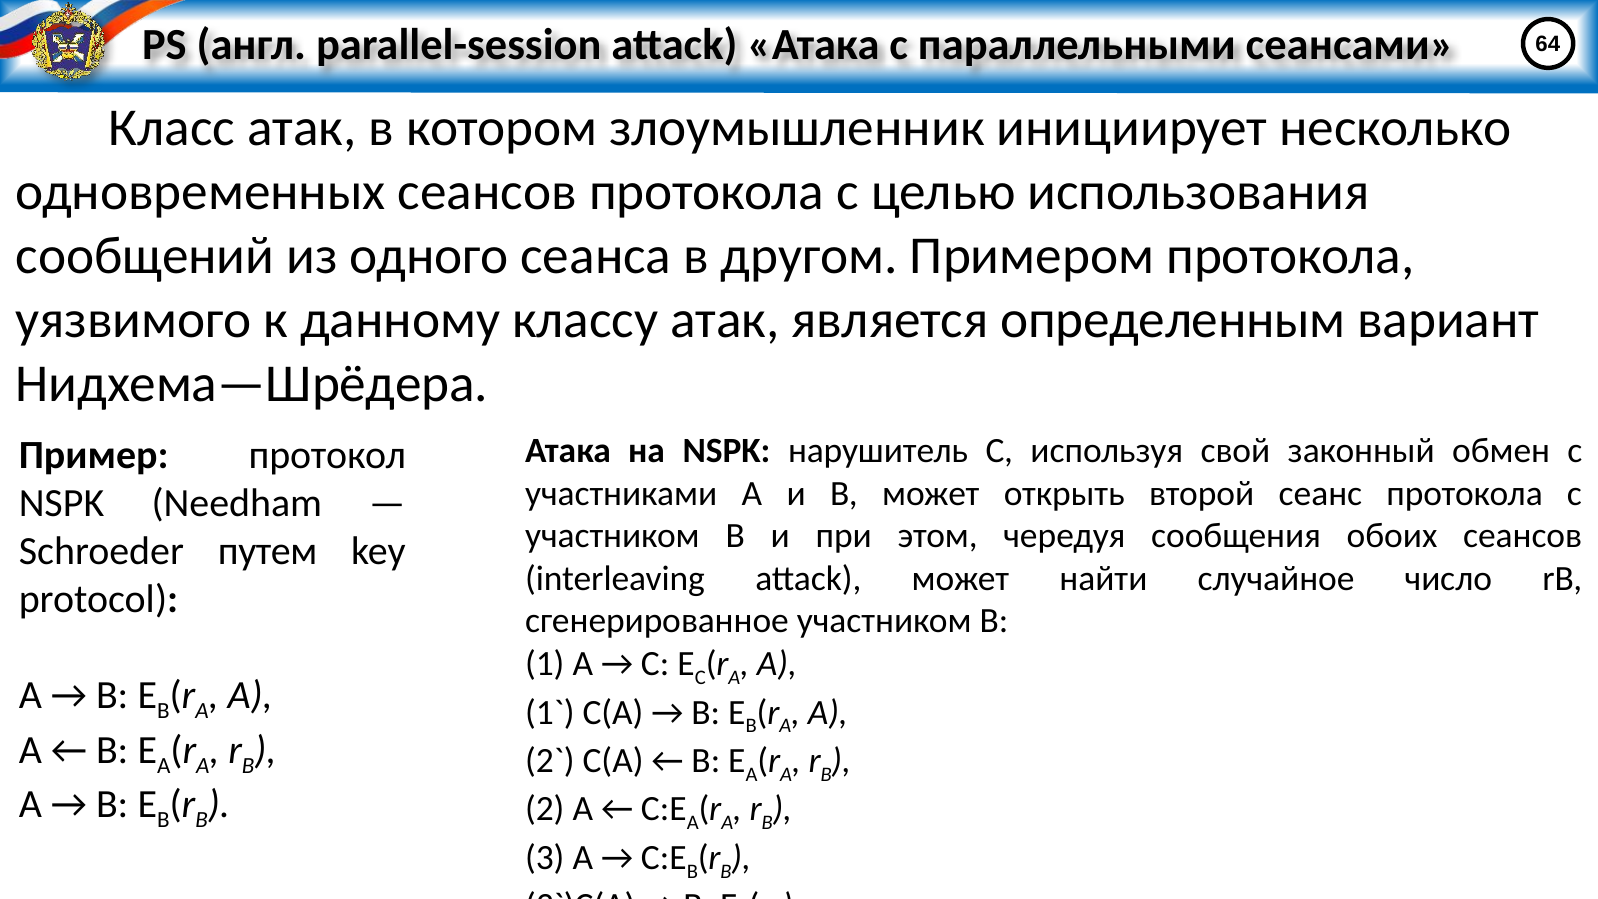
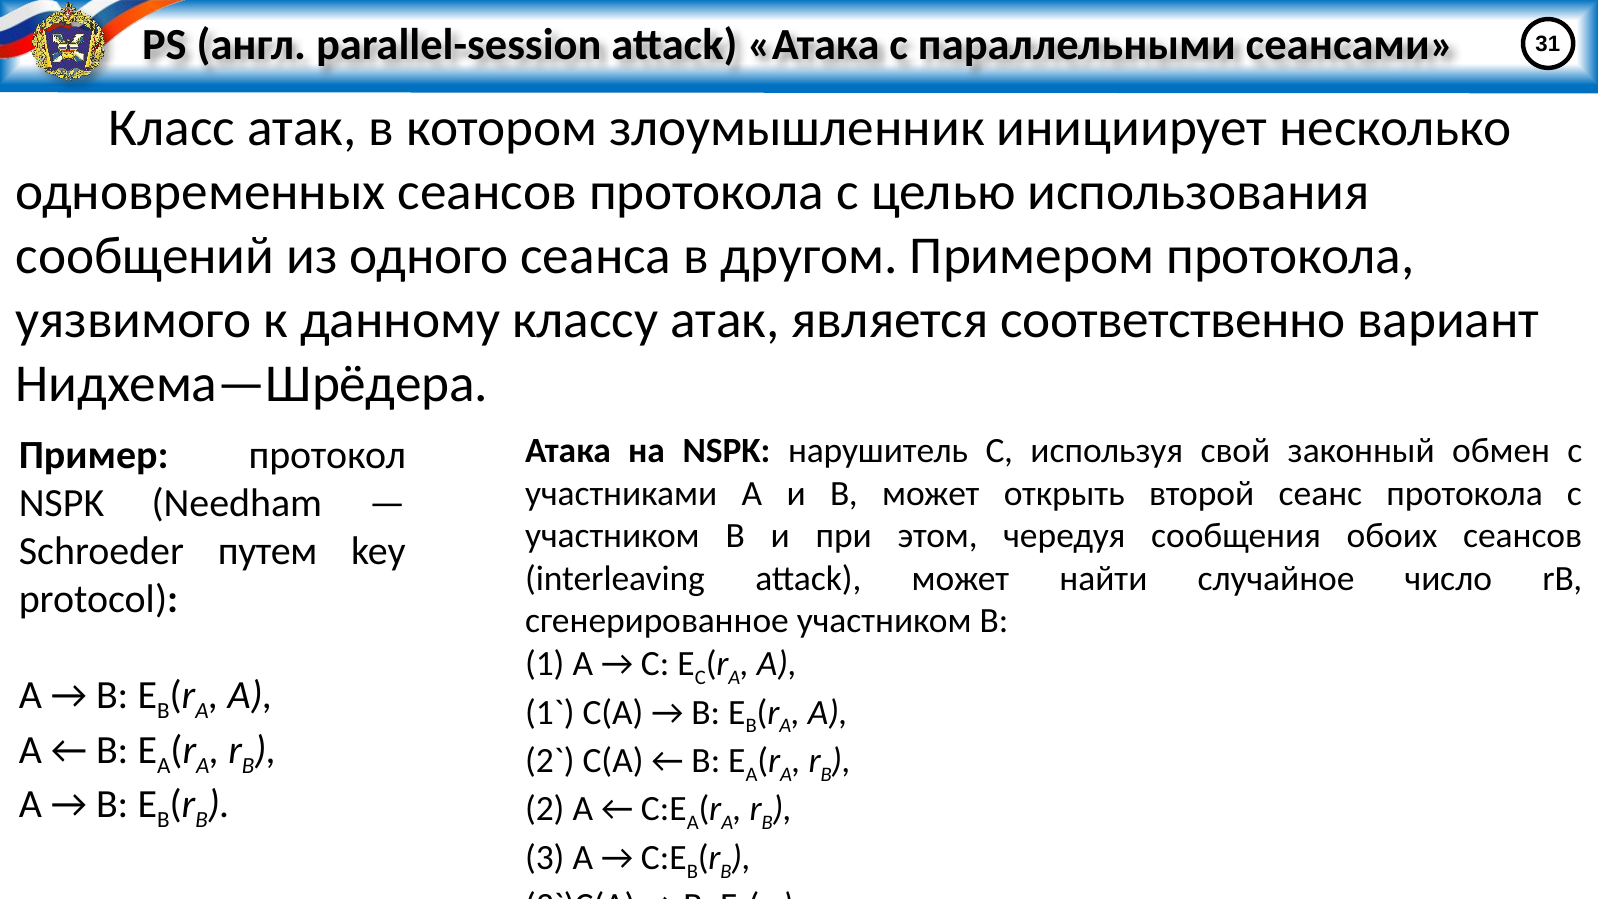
64: 64 -> 31
определенным: определенным -> соответственно
